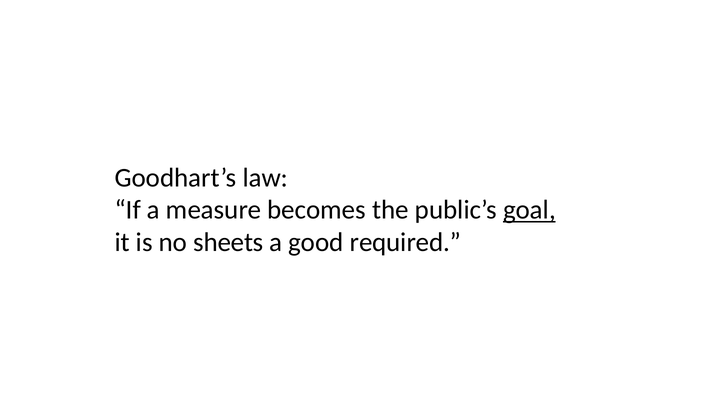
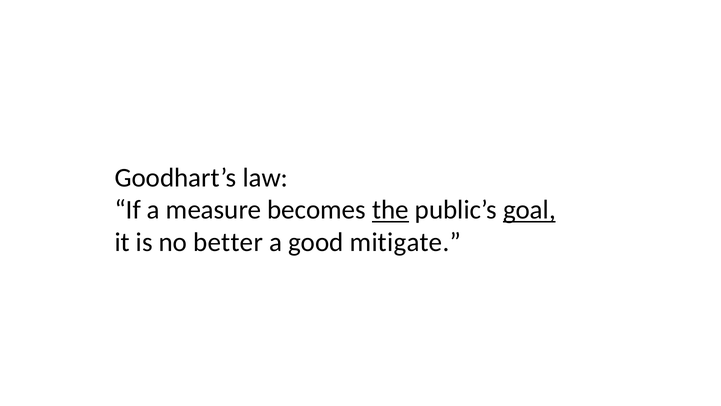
the underline: none -> present
sheets: sheets -> better
required: required -> mitigate
